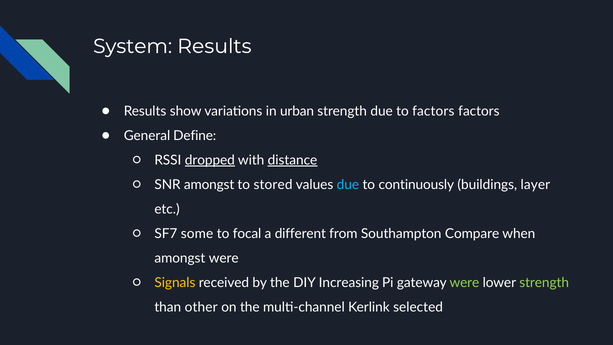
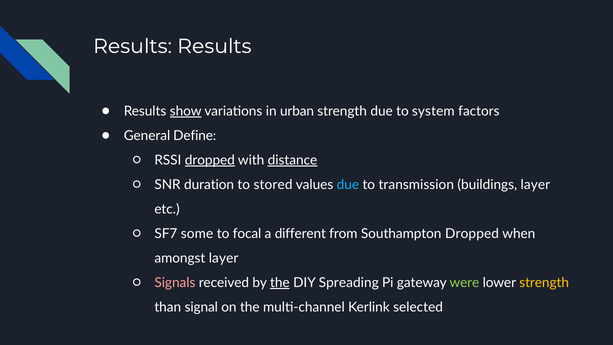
System at (133, 46): System -> Results
show underline: none -> present
to factors: factors -> system
SNR amongst: amongst -> duration
continuously: continuously -> transmission
Southampton Compare: Compare -> Dropped
amongst were: were -> layer
Signals colour: yellow -> pink
the at (280, 283) underline: none -> present
Increasing: Increasing -> Spreading
strength at (544, 283) colour: light green -> yellow
other: other -> signal
